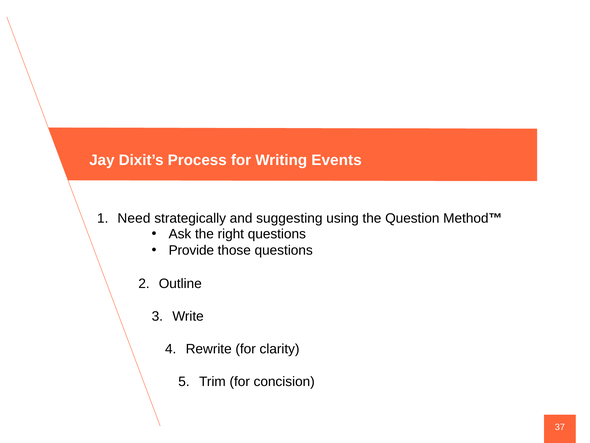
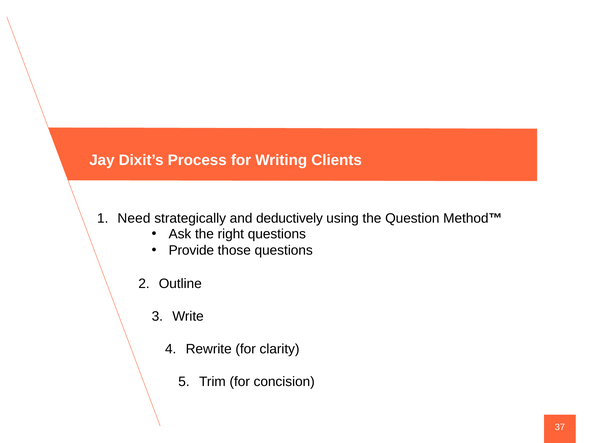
Events: Events -> Clients
suggesting: suggesting -> deductively
